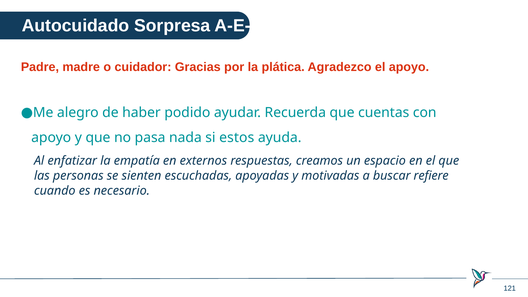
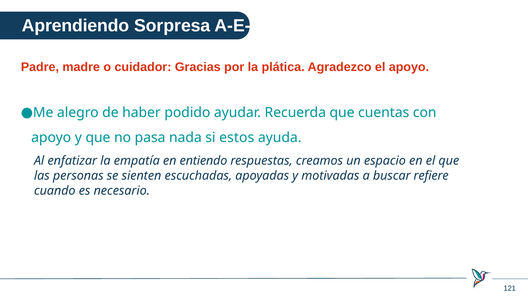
Autocuidado: Autocuidado -> Aprendiendo
externos: externos -> entiendo
